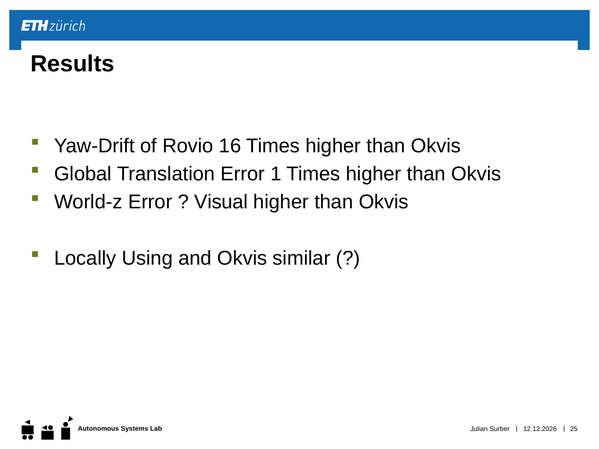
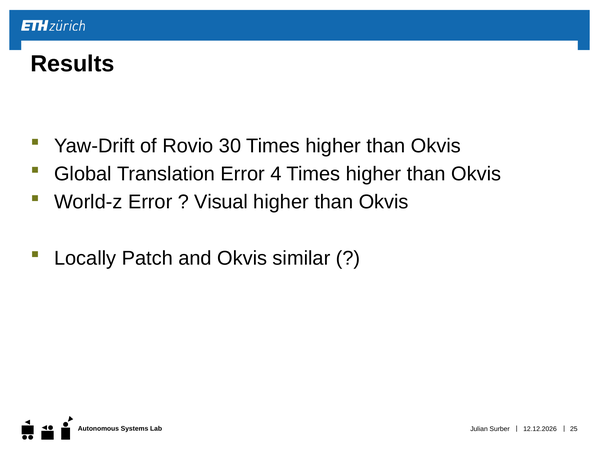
16: 16 -> 30
1: 1 -> 4
Using: Using -> Patch
